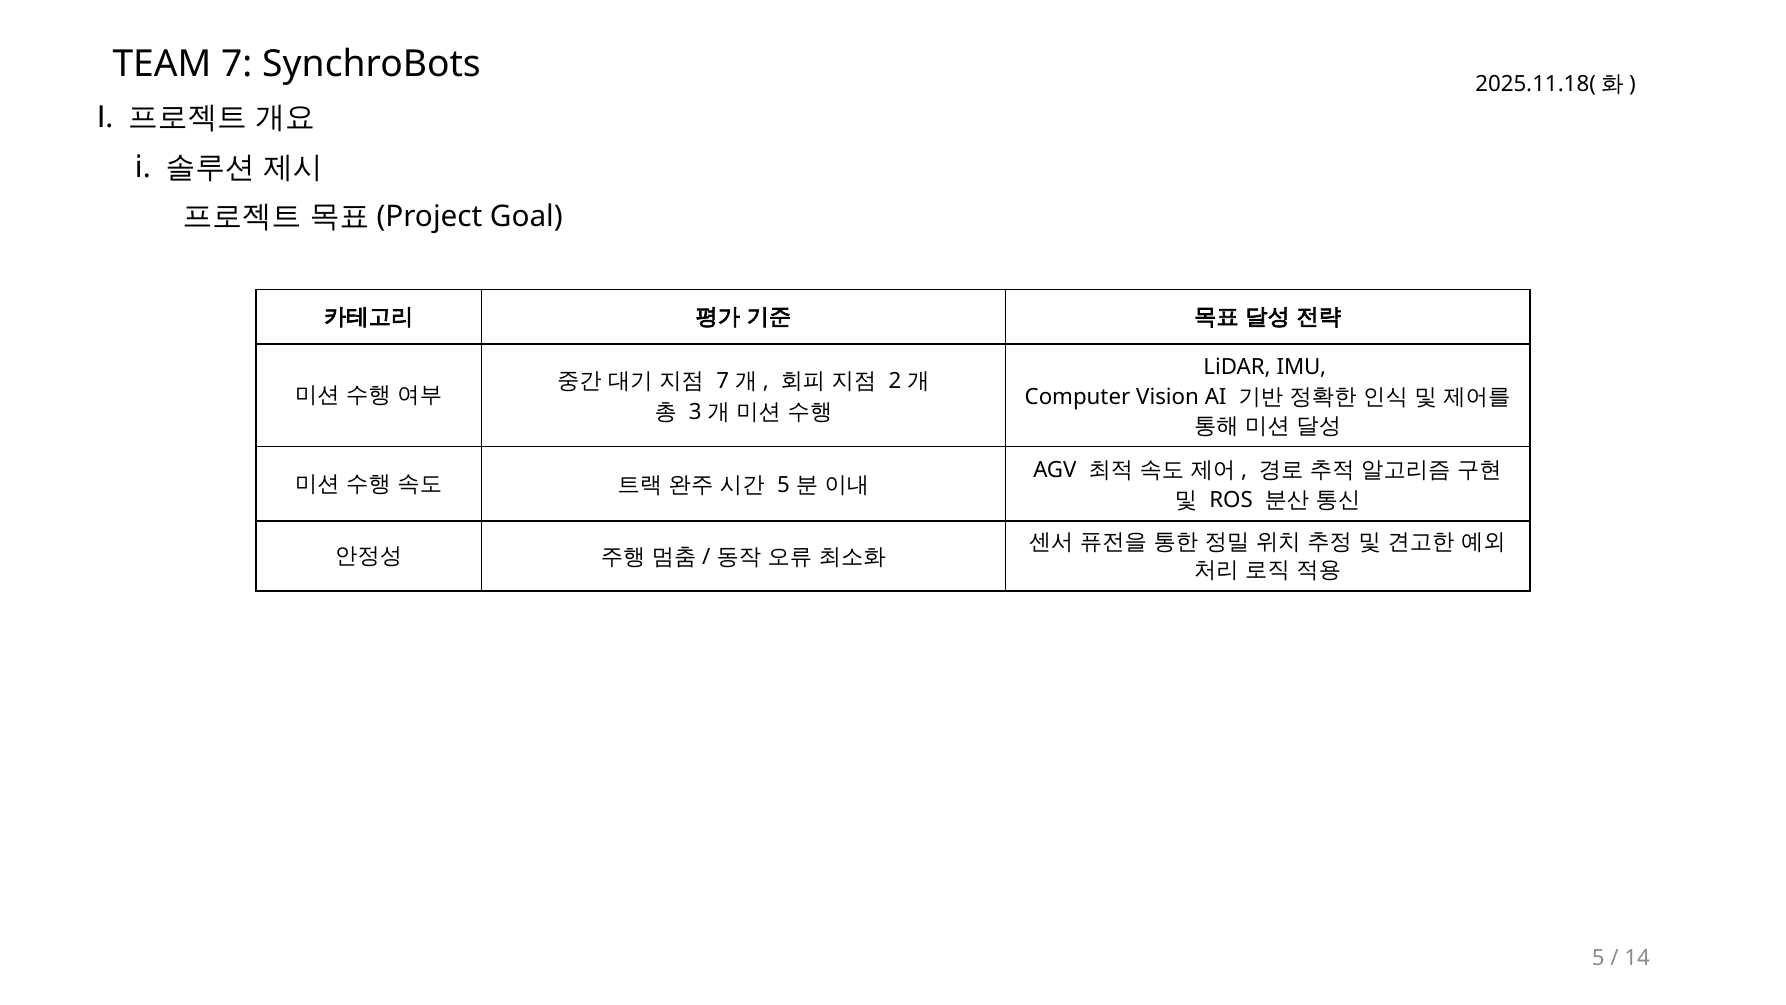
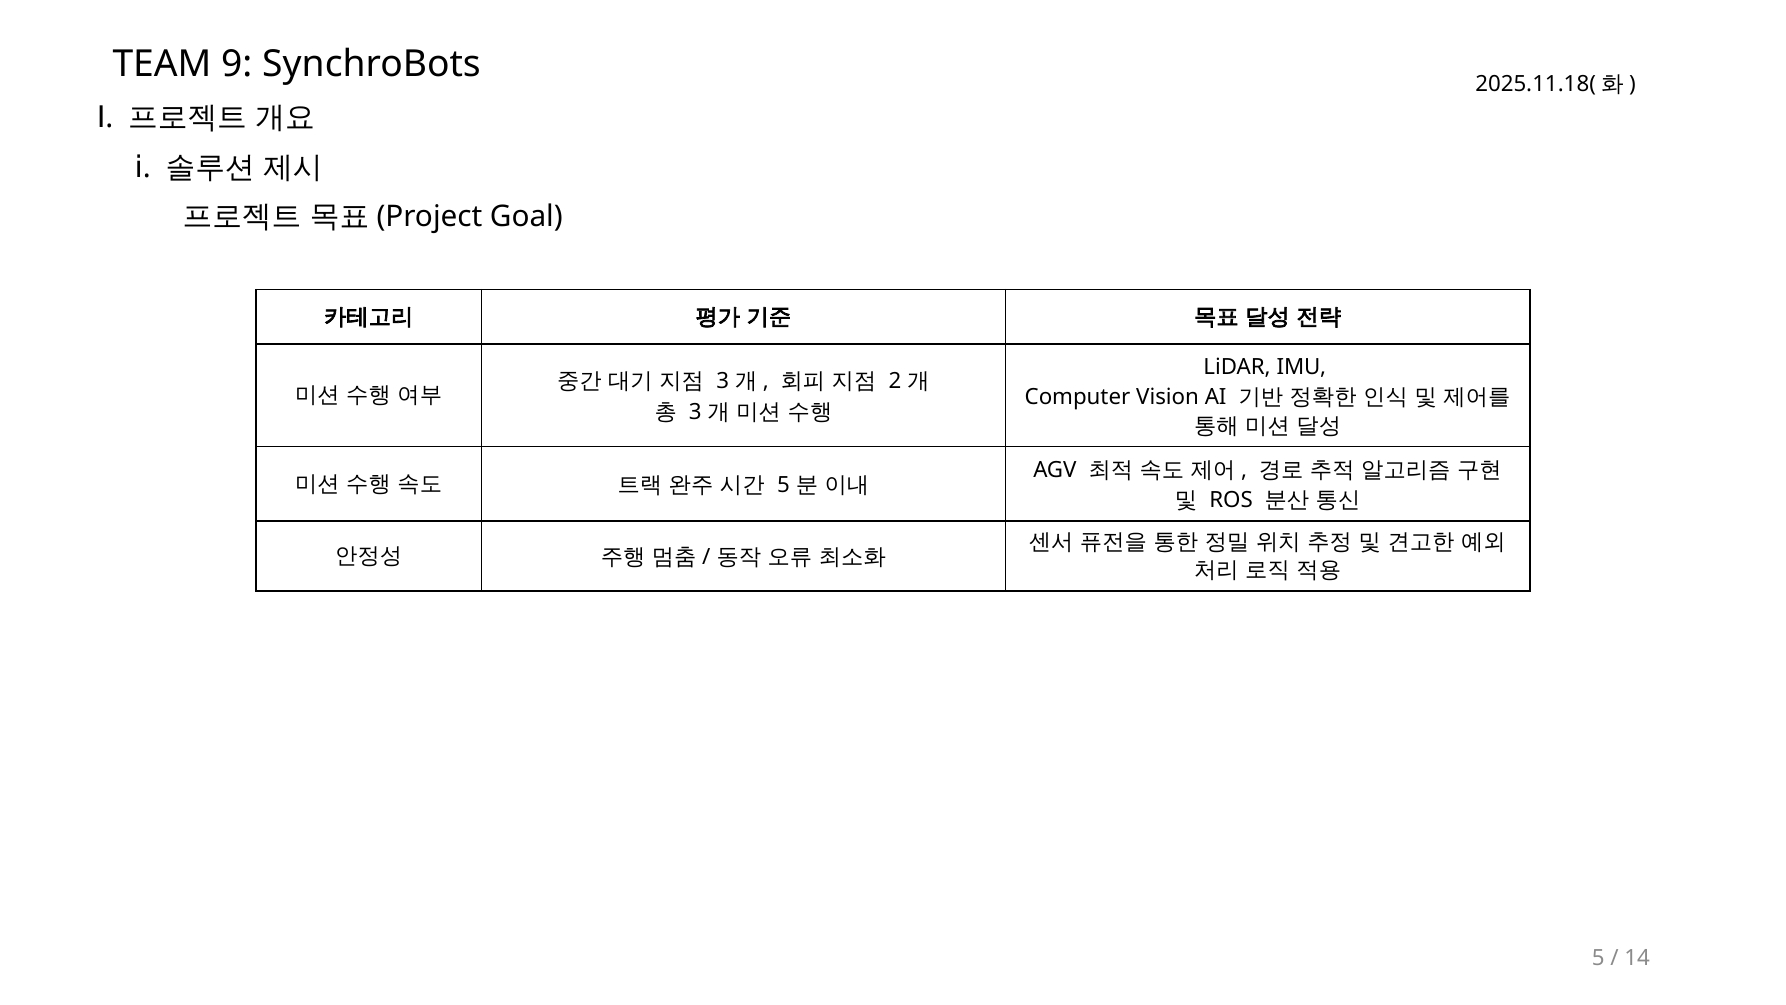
TEAM 7: 7 -> 9
7 at (723, 381): 7 -> 3
